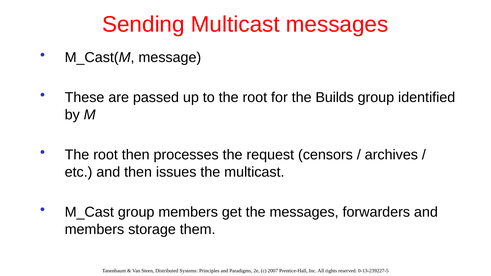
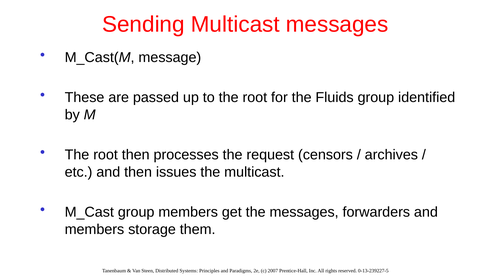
Builds: Builds -> Fluids
